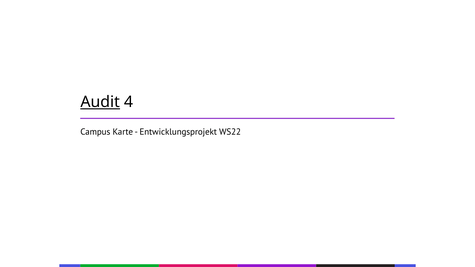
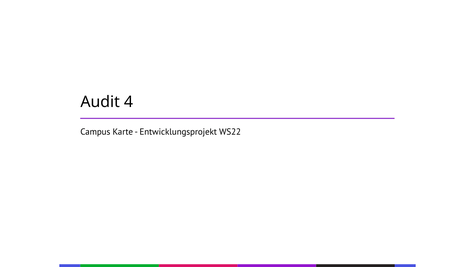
Audit underline: present -> none
